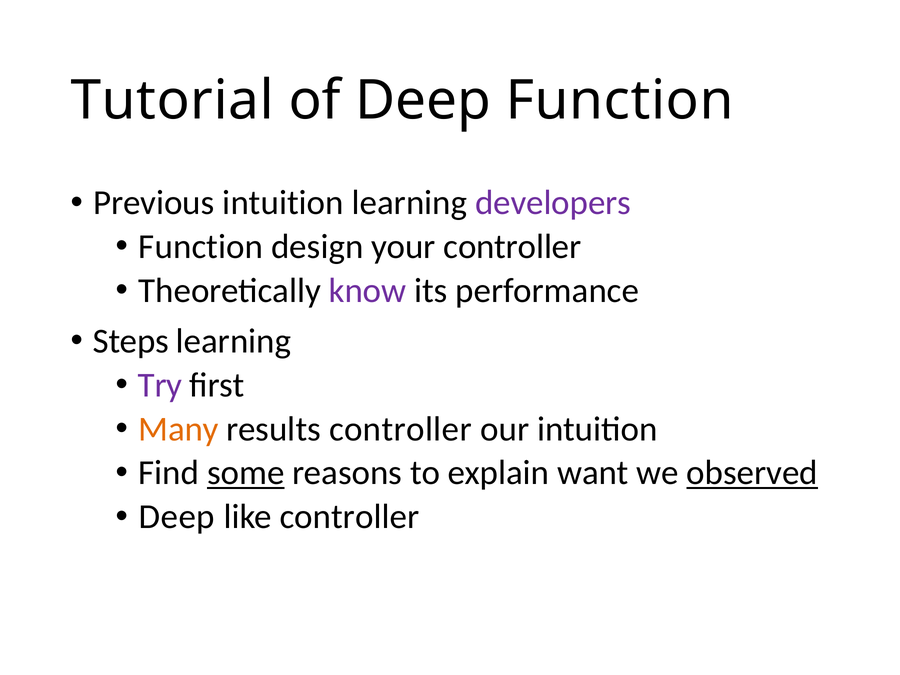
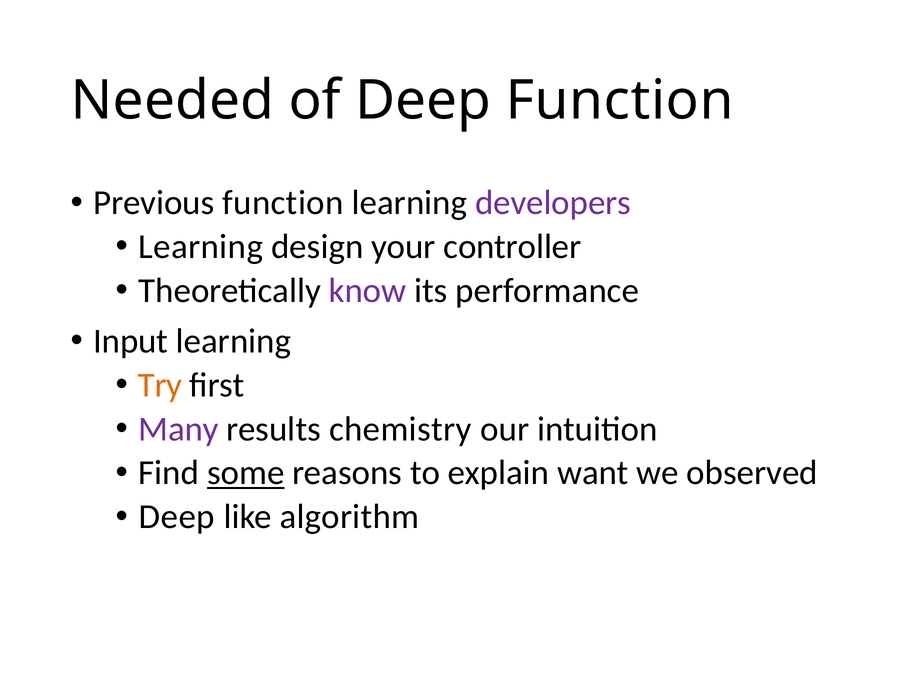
Tutorial: Tutorial -> Needed
Previous intuition: intuition -> function
Function at (201, 247): Function -> Learning
Steps: Steps -> Input
Try colour: purple -> orange
Many colour: orange -> purple
results controller: controller -> chemistry
observed underline: present -> none
like controller: controller -> algorithm
